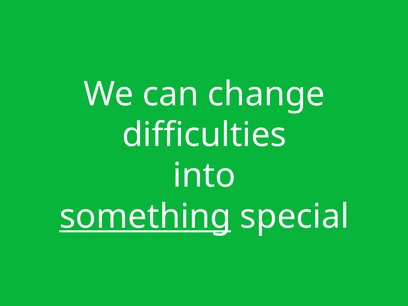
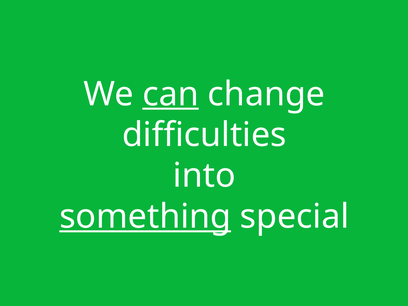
can underline: none -> present
